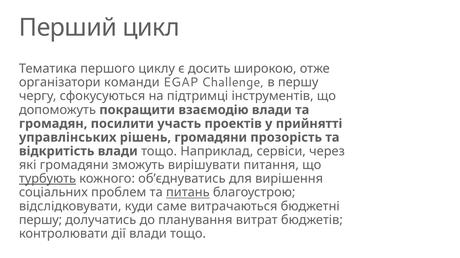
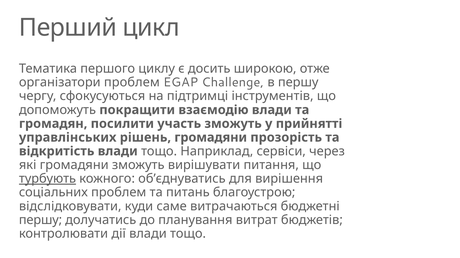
організатори команди: команди -> проблем
участь проектів: проектів -> зможуть
питань underline: present -> none
